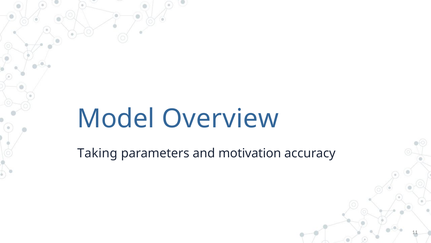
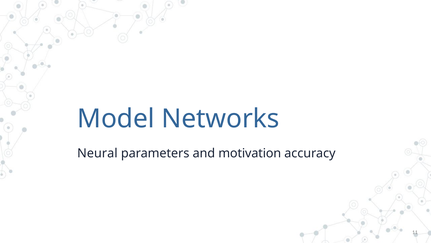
Overview: Overview -> Networks
Taking: Taking -> Neural
